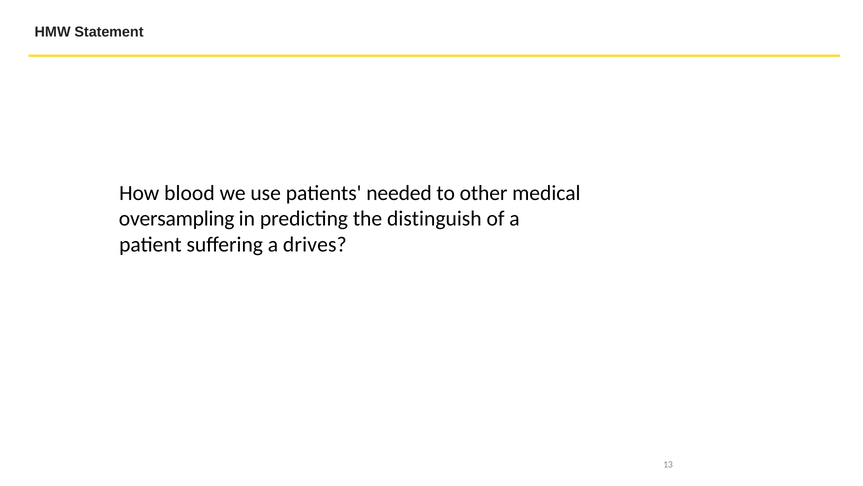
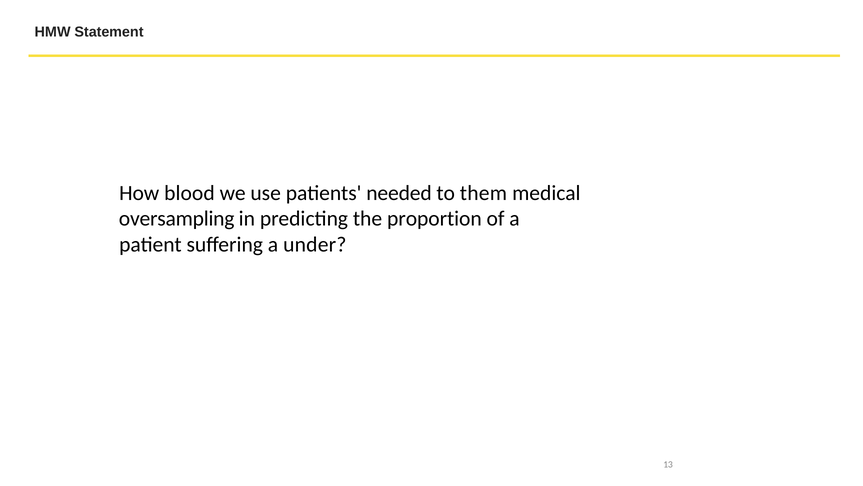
other: other -> them
distinguish: distinguish -> proportion
drives: drives -> under
